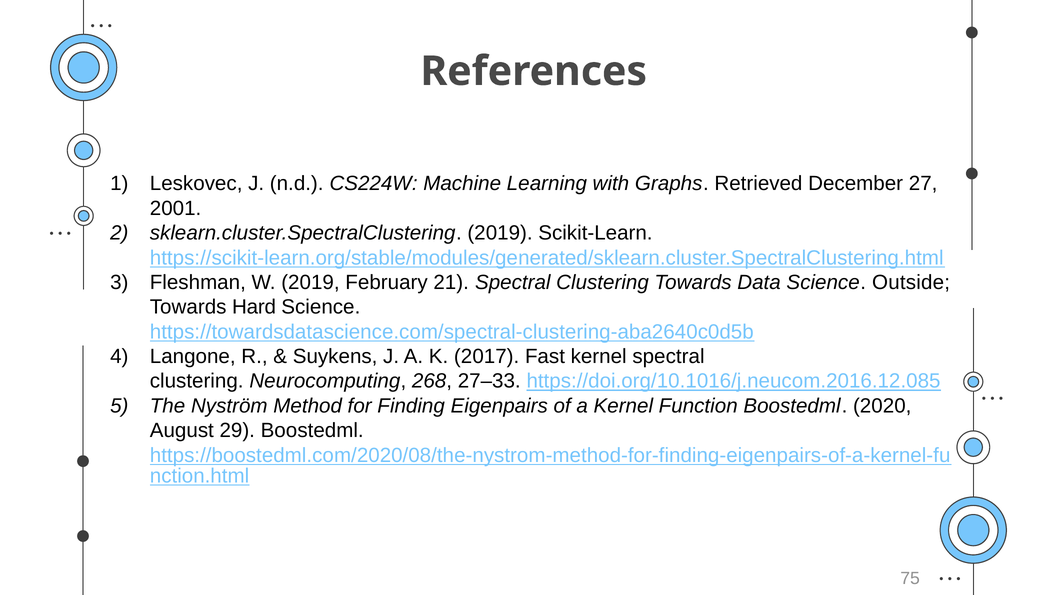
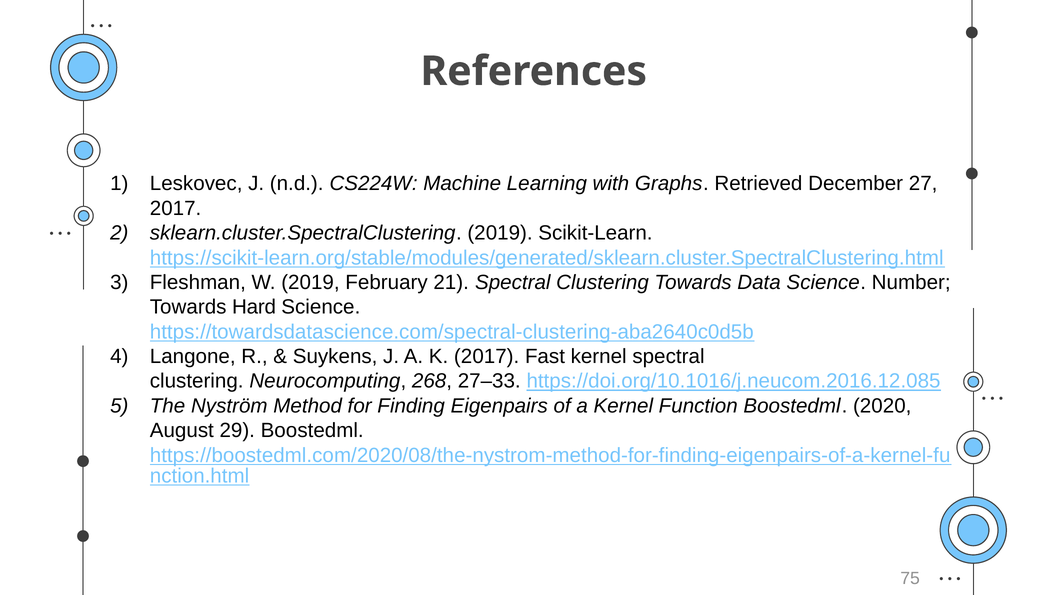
2001 at (176, 208): 2001 -> 2017
Outside: Outside -> Number
